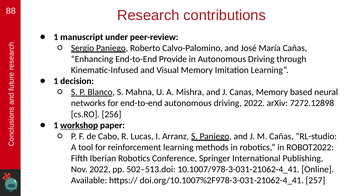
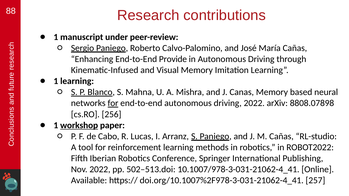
1 decision: decision -> learning
for at (113, 103) underline: none -> present
7272.12898: 7272.12898 -> 8808.07898
